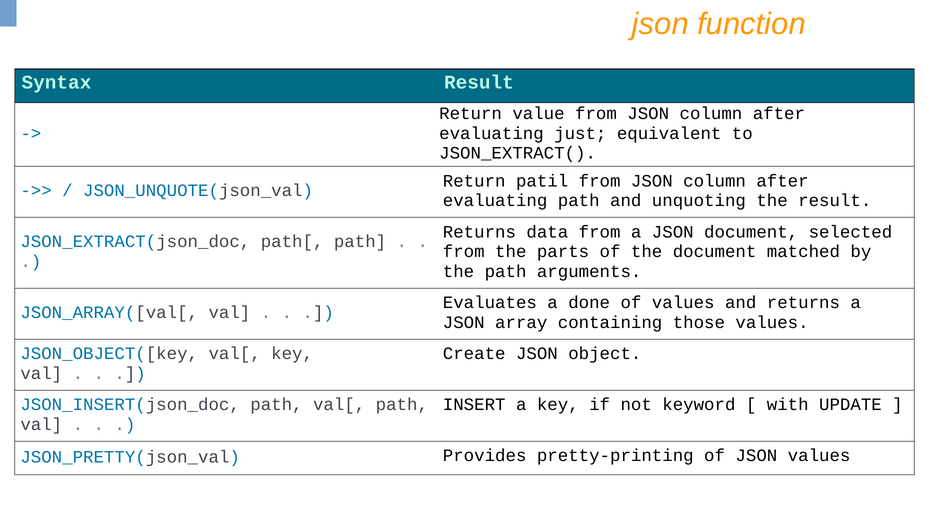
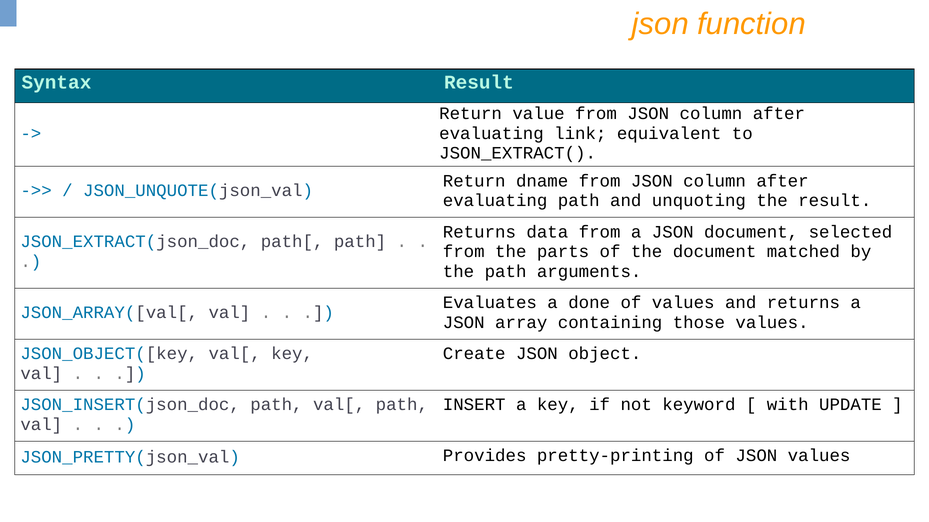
just: just -> link
patil: patil -> dname
